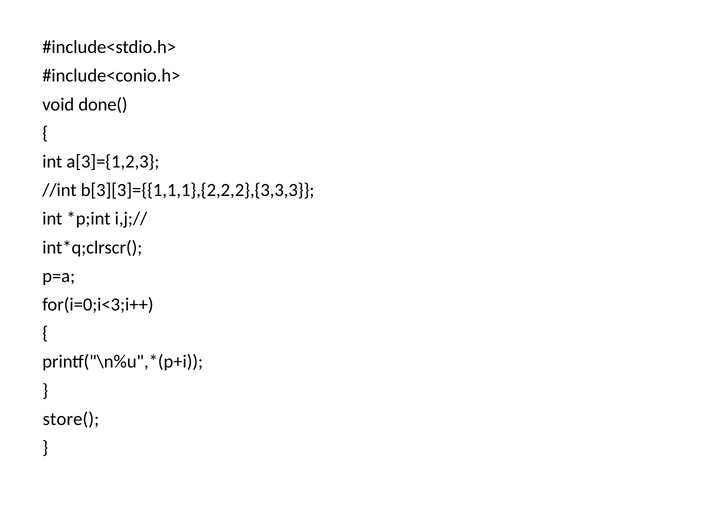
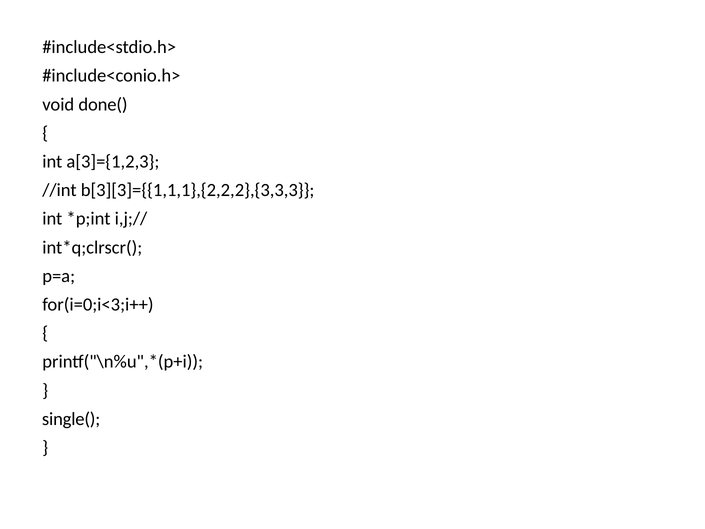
store(: store( -> single(
